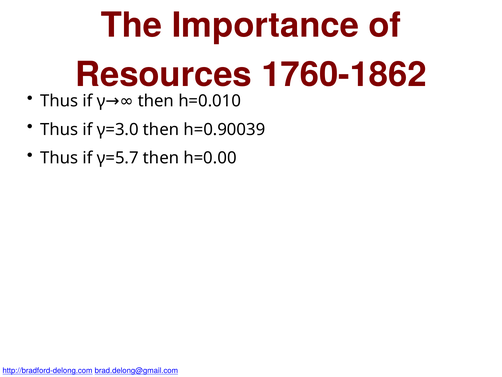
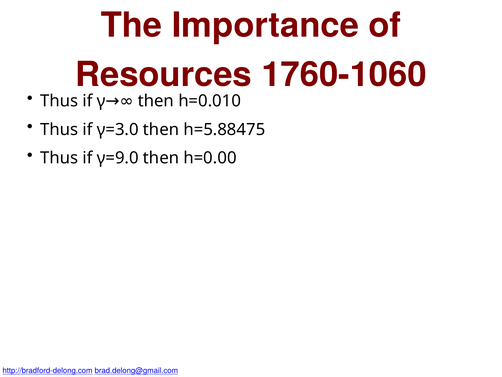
1760-1862: 1760-1862 -> 1760-1060
h=0.90039: h=0.90039 -> h=5.88475
γ=5.7: γ=5.7 -> γ=9.0
